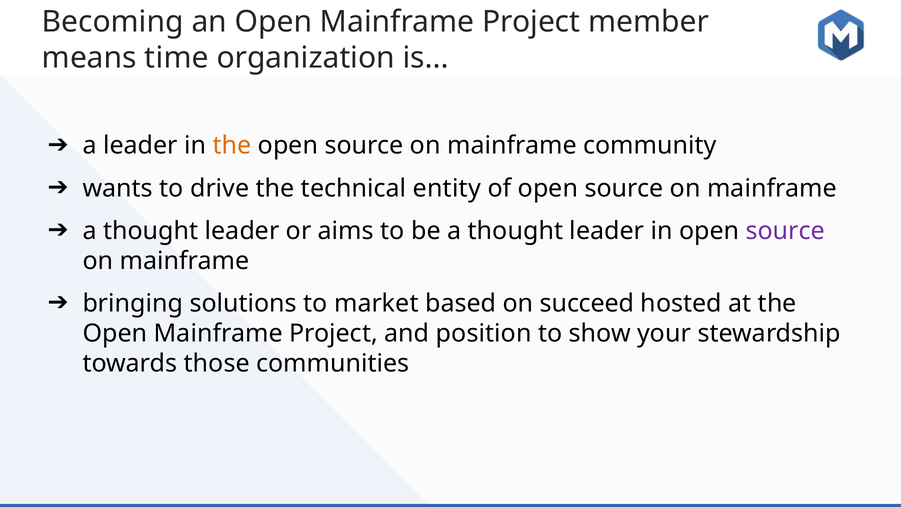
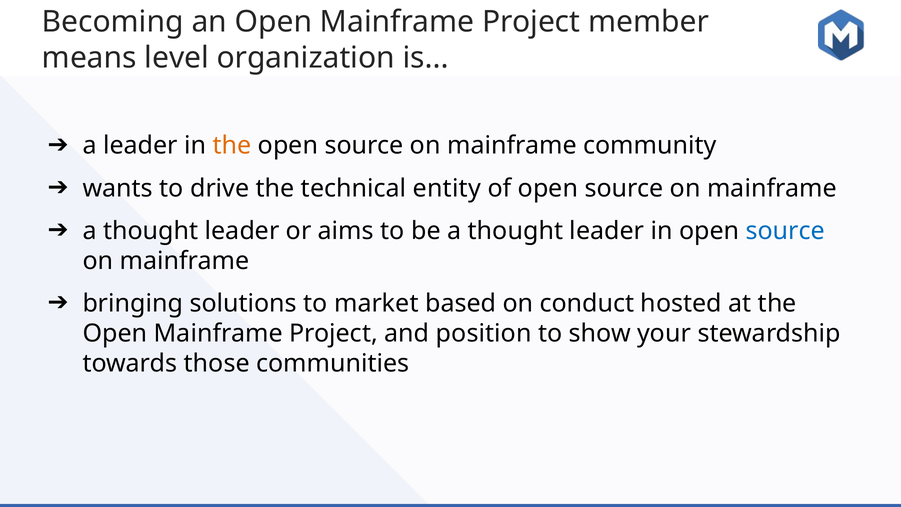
time: time -> level
source at (785, 231) colour: purple -> blue
succeed: succeed -> conduct
